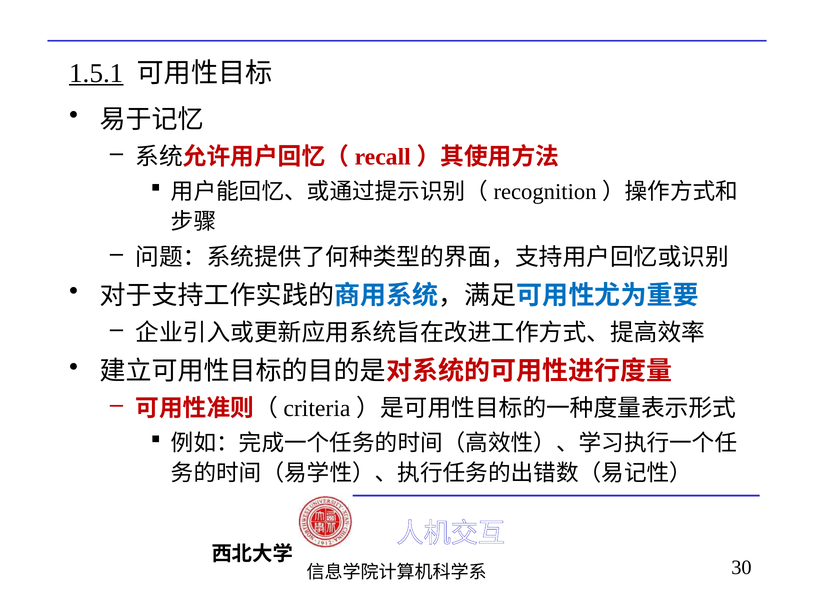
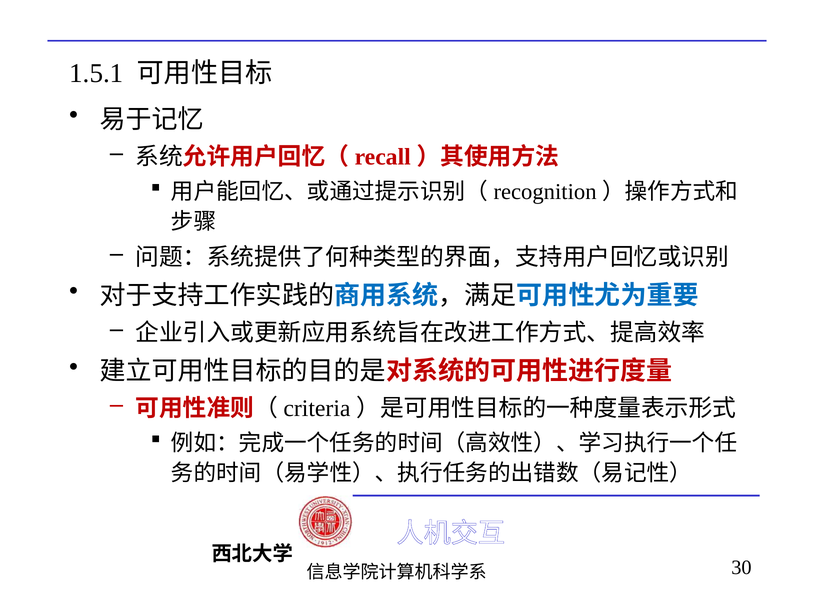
1.5.1 underline: present -> none
